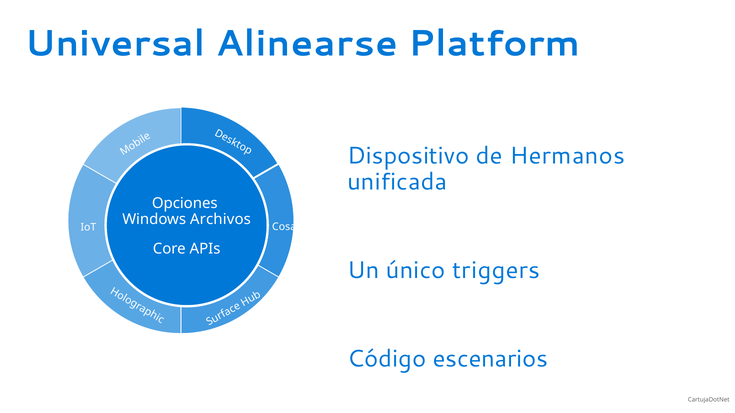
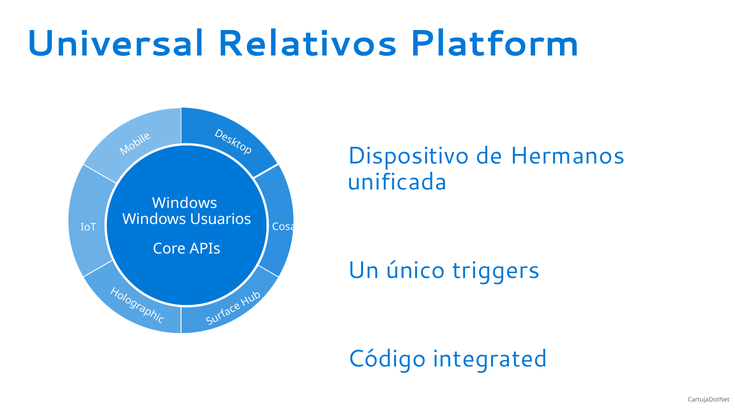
Alinearse: Alinearse -> Relativos
Opciones at (185, 203): Opciones -> Windows
Archivos: Archivos -> Usuarios
escenarios: escenarios -> integrated
